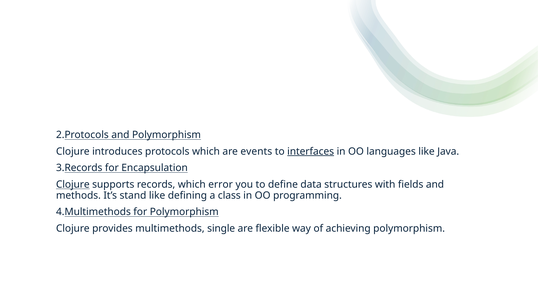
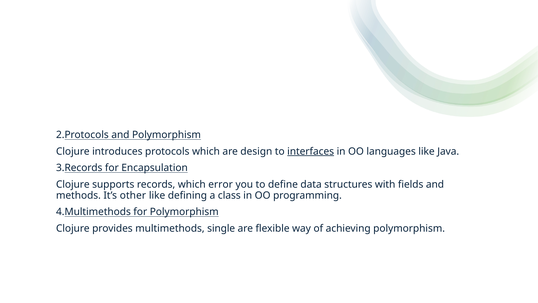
events: events -> design
Clojure at (73, 184) underline: present -> none
stand: stand -> other
